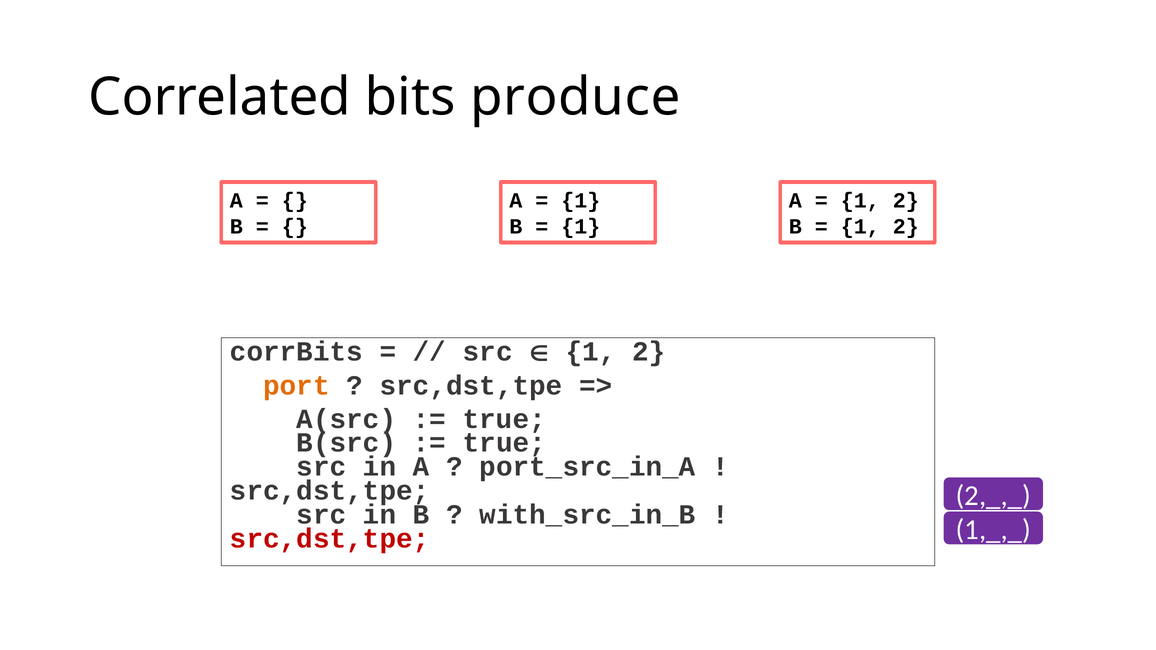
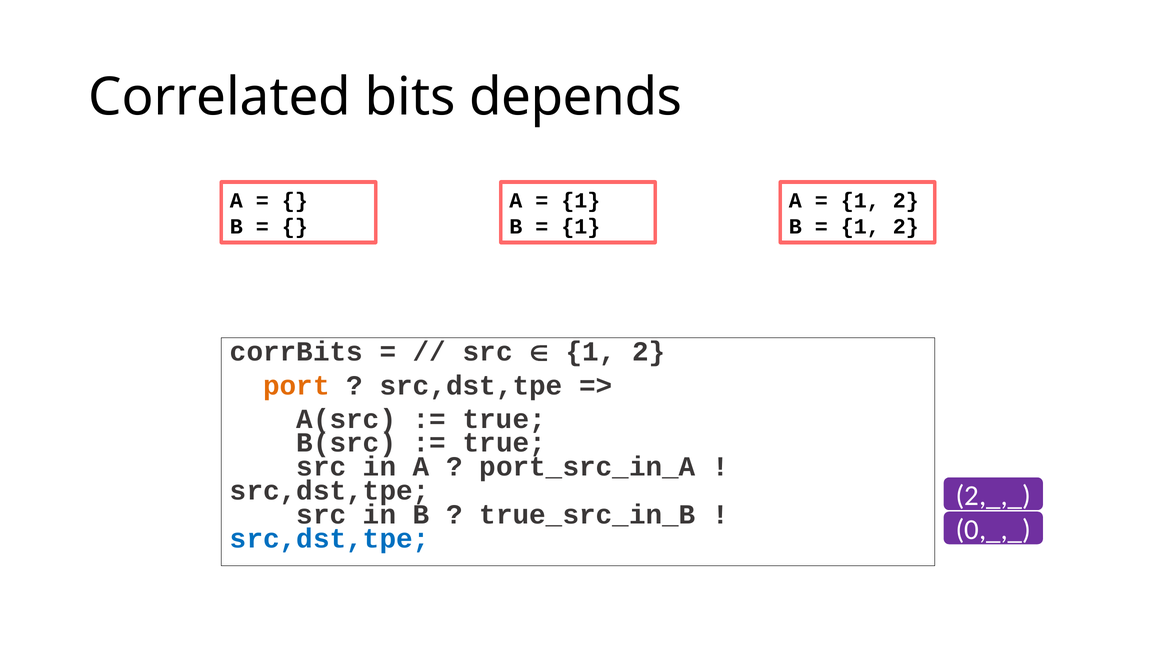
produce: produce -> depends
with_src_in_B: with_src_in_B -> true_src_in_B
1,_,_: 1,_,_ -> 0,_,_
src,dst,tpe at (330, 539) colour: red -> blue
